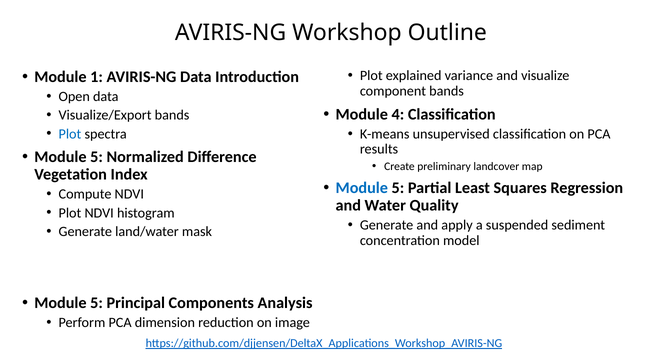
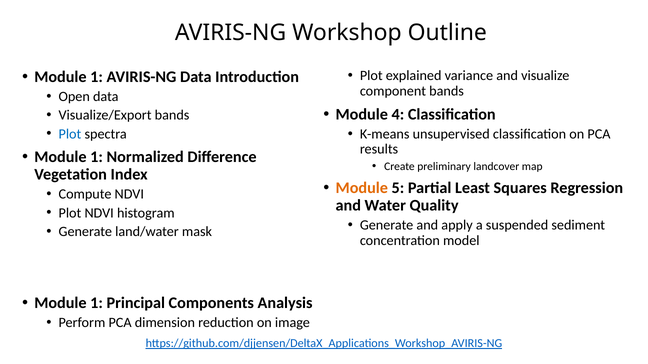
5 at (97, 157): 5 -> 1
Module at (362, 188) colour: blue -> orange
5 at (97, 303): 5 -> 1
